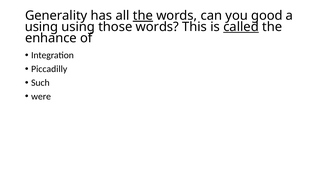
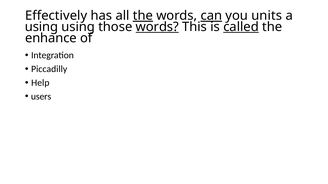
Generality: Generality -> Effectively
can underline: none -> present
good: good -> units
words at (157, 27) underline: none -> present
Such: Such -> Help
were: were -> users
